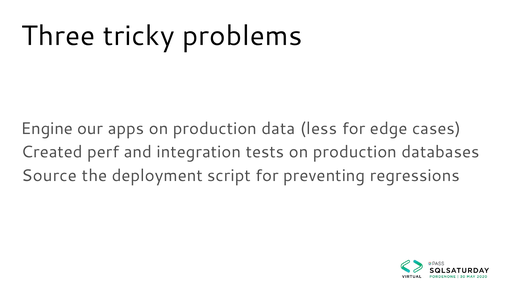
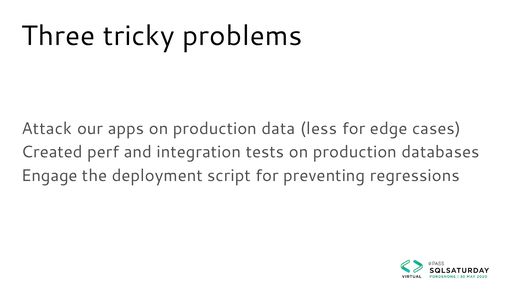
Engine: Engine -> Attack
Source: Source -> Engage
